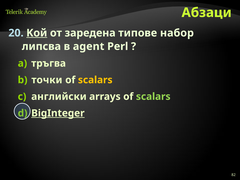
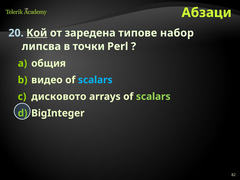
agent: agent -> точки
тръгва: тръгва -> общия
точки: точки -> видео
scalars at (95, 80) colour: yellow -> light blue
английски: английски -> дискoвото
BigInteger underline: present -> none
